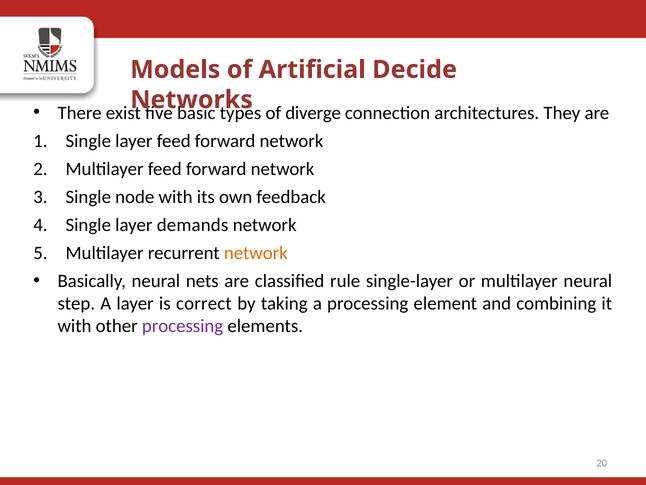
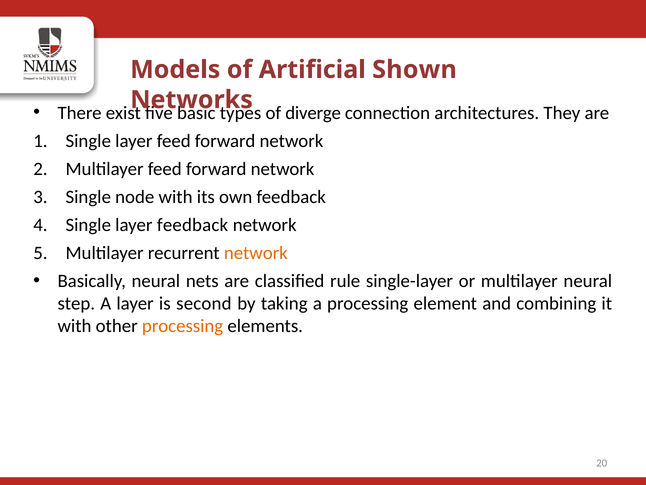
Decide: Decide -> Shown
layer demands: demands -> feedback
correct: correct -> second
processing at (183, 326) colour: purple -> orange
